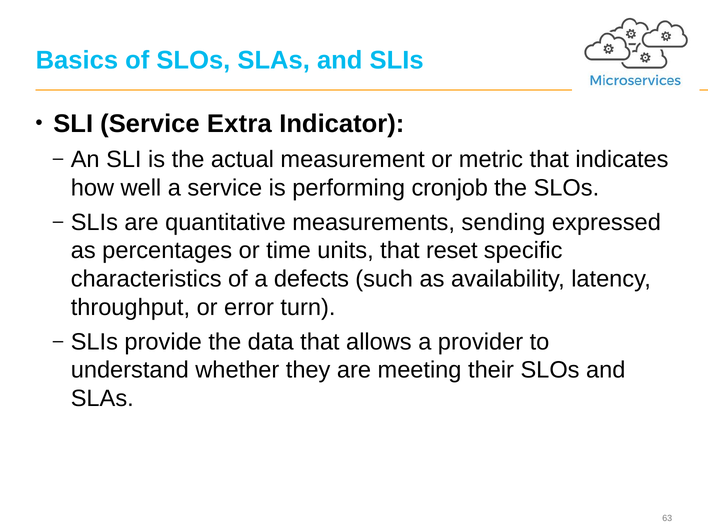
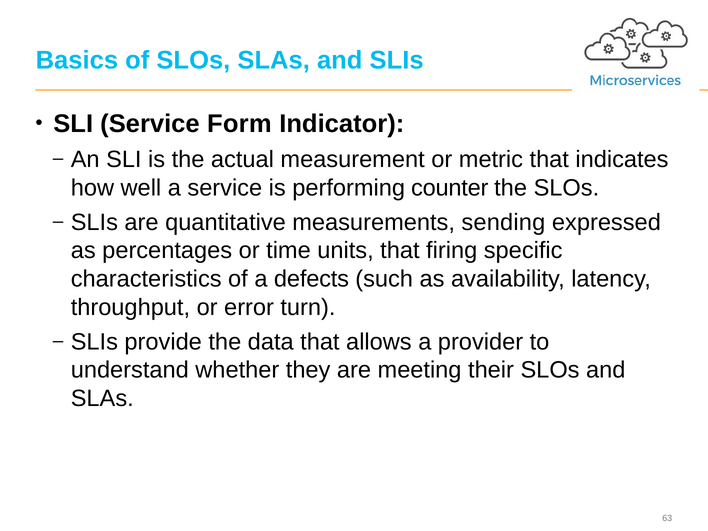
Extra: Extra -> Form
cronjob: cronjob -> counter
reset: reset -> firing
